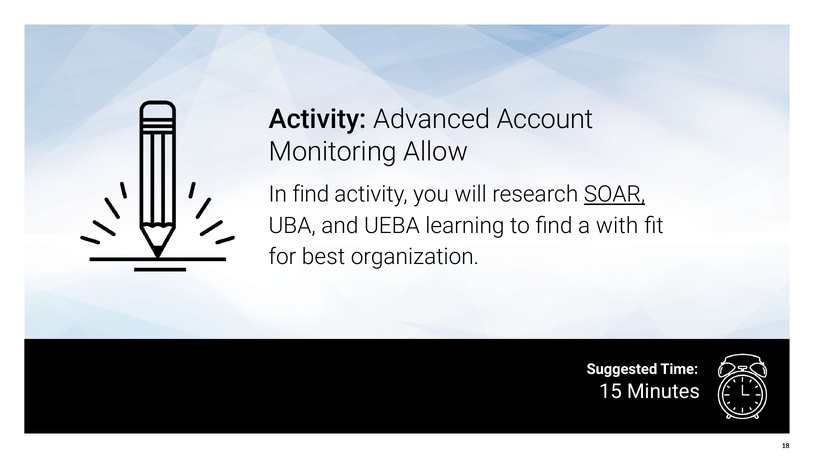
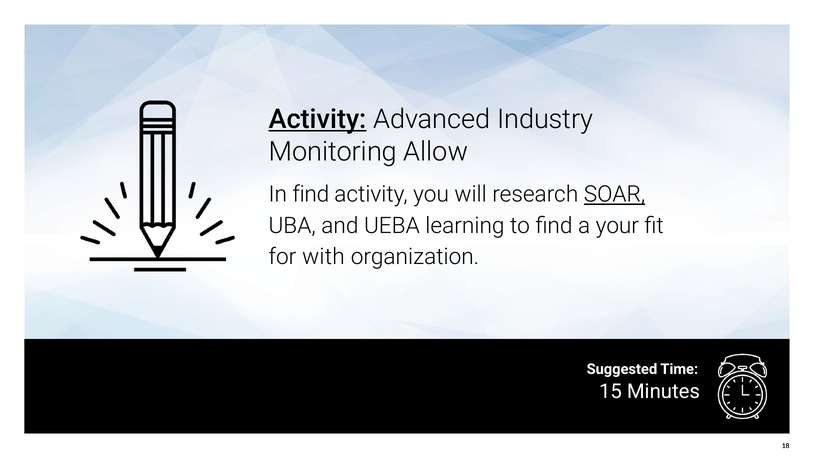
Activity at (318, 119) underline: none -> present
Account: Account -> Industry
with: with -> your
best: best -> with
